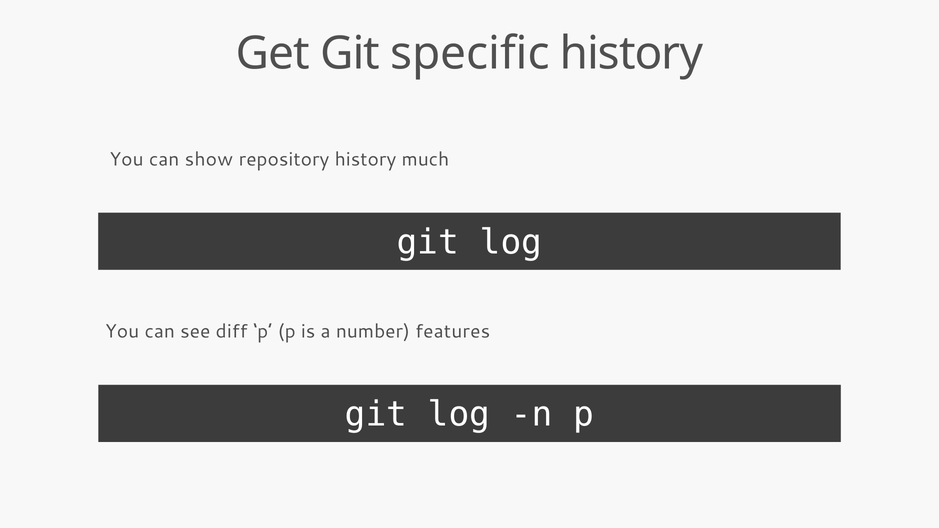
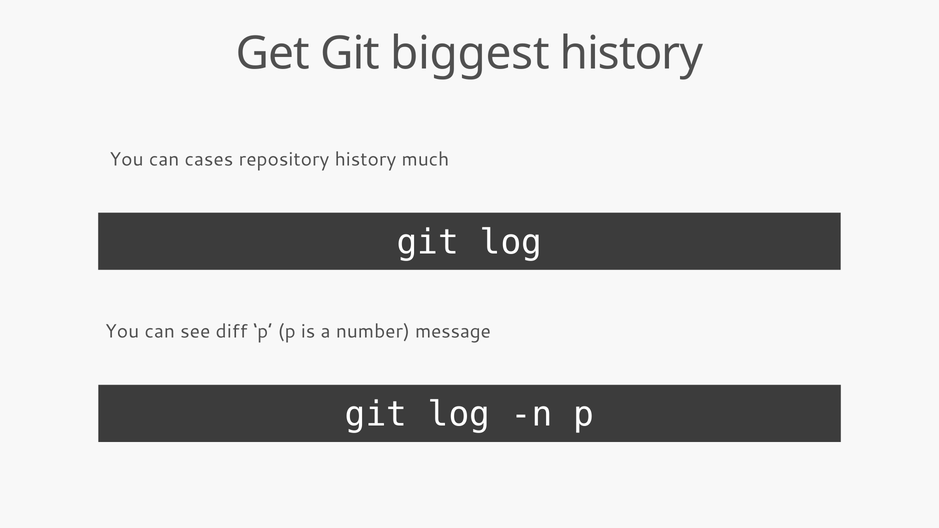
specific: specific -> biggest
show: show -> cases
features: features -> message
